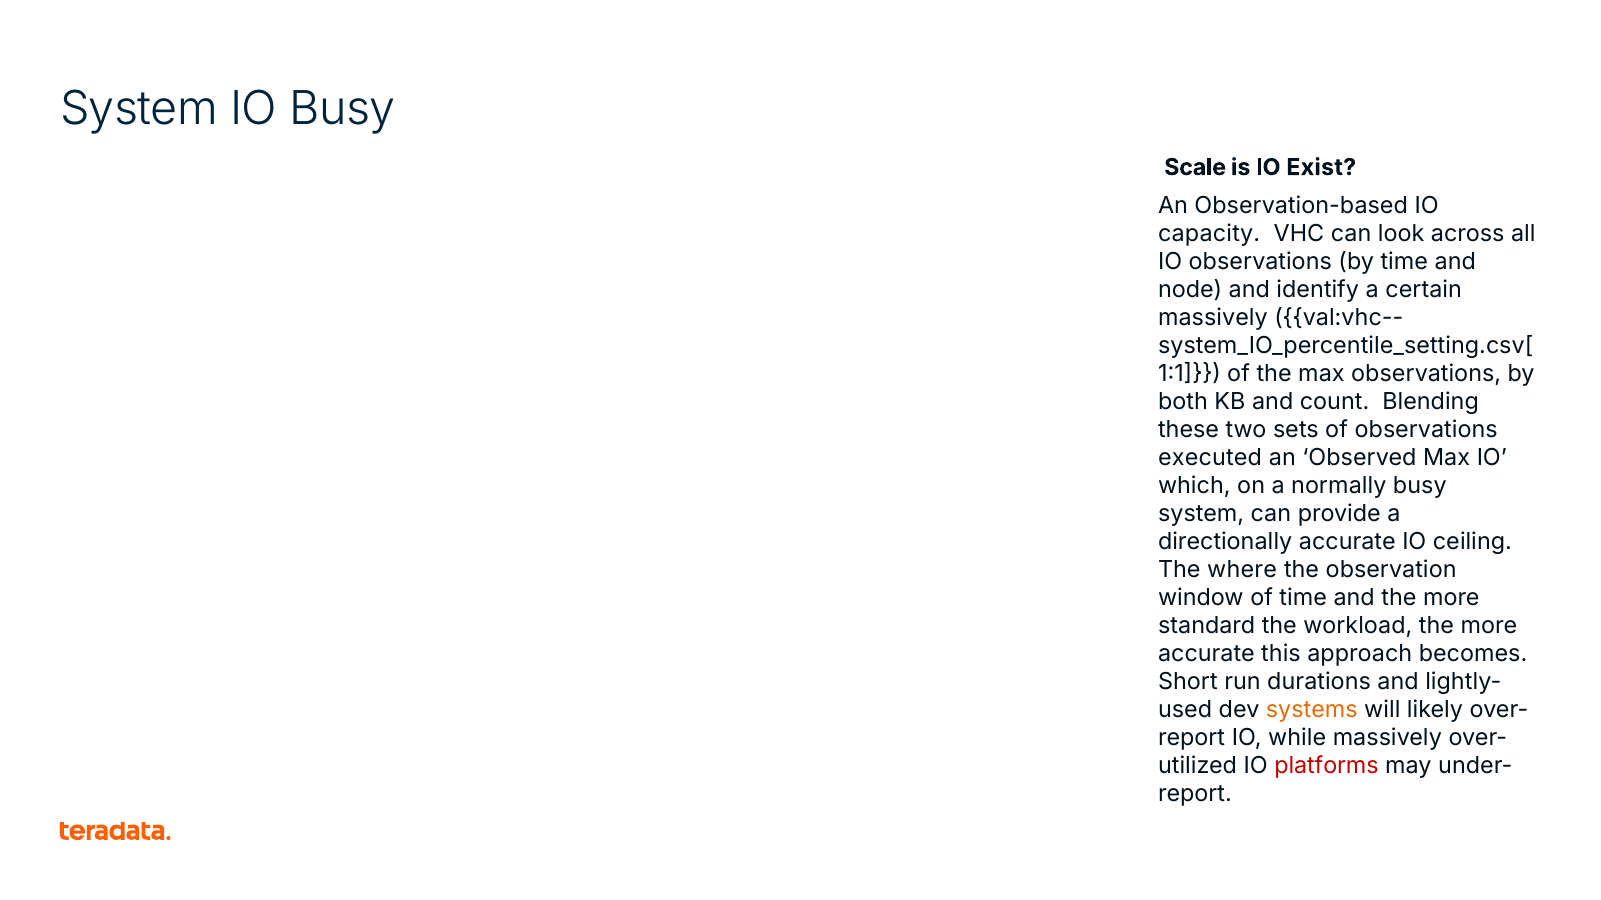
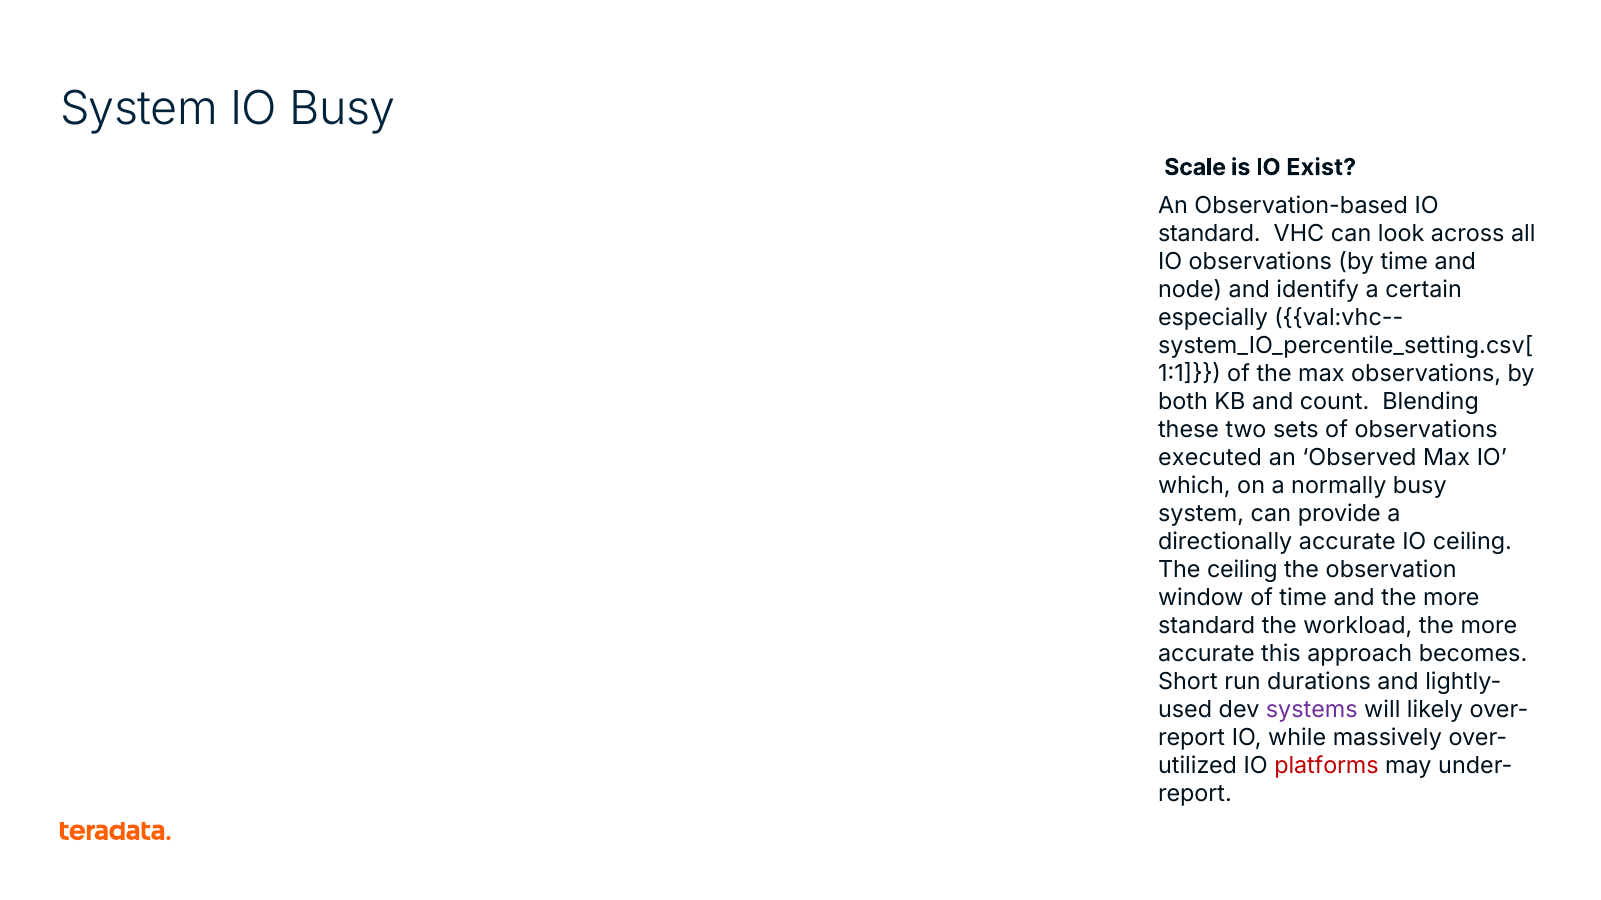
capacity at (1209, 234): capacity -> standard
massively at (1213, 318): massively -> especially
The where: where -> ceiling
systems colour: orange -> purple
